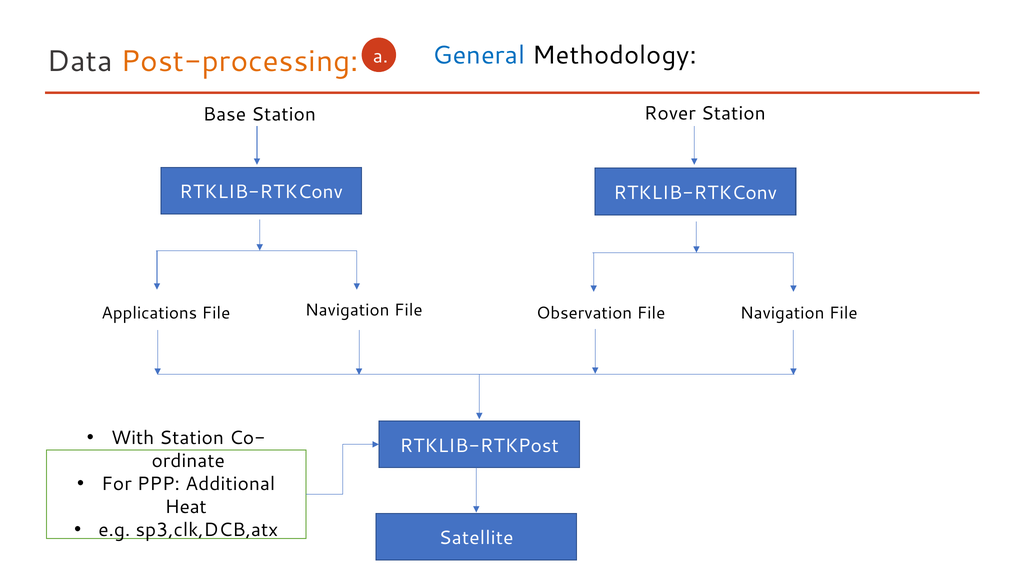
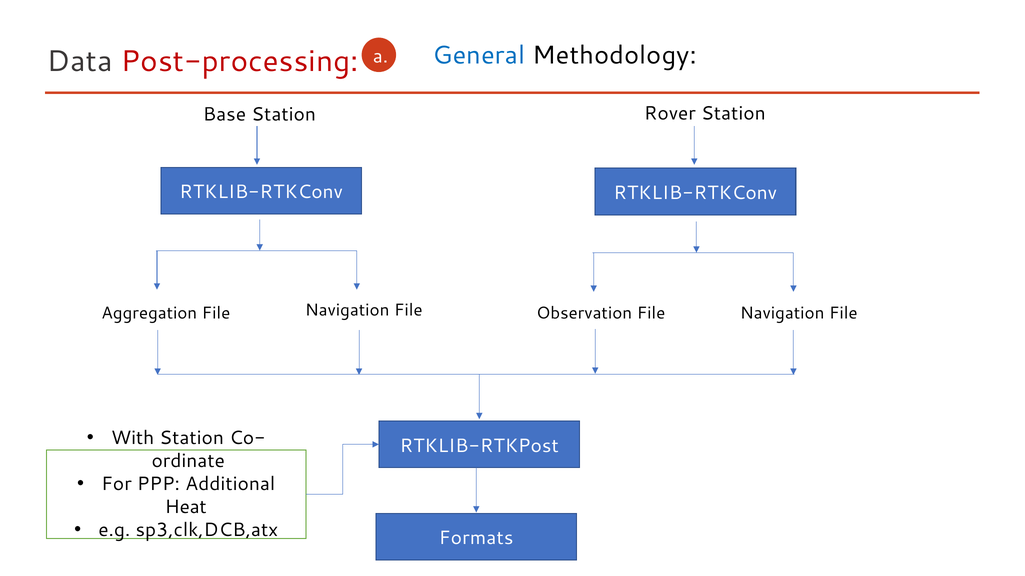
Post-processing colour: orange -> red
Applications: Applications -> Aggregation
Satellite: Satellite -> Formats
